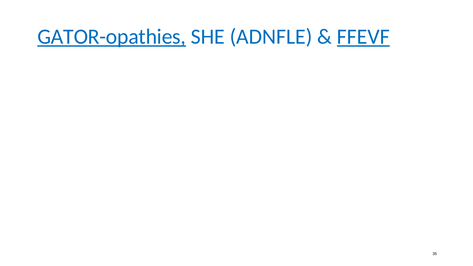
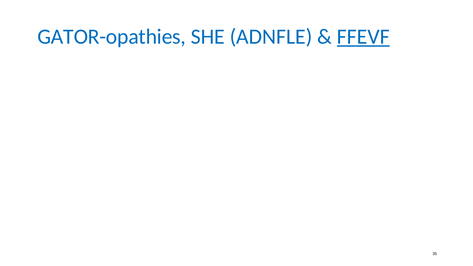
GATOR-opathies underline: present -> none
